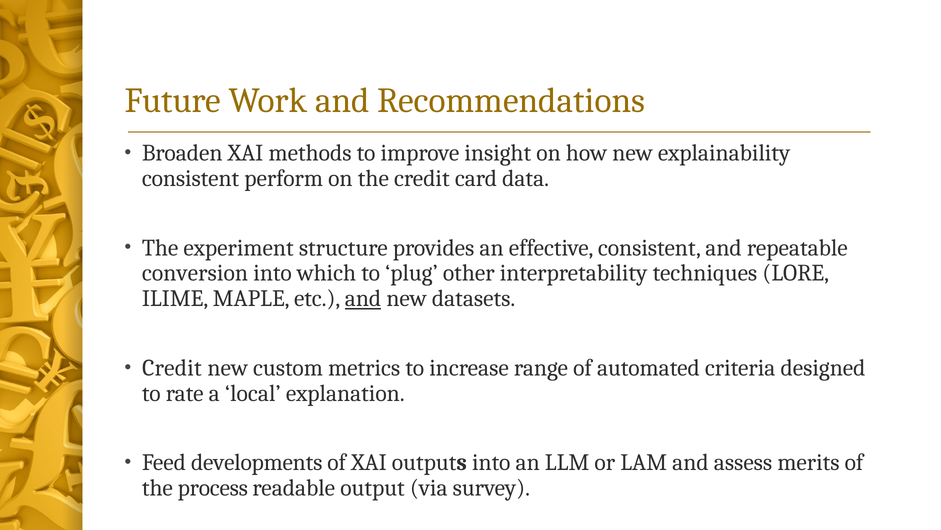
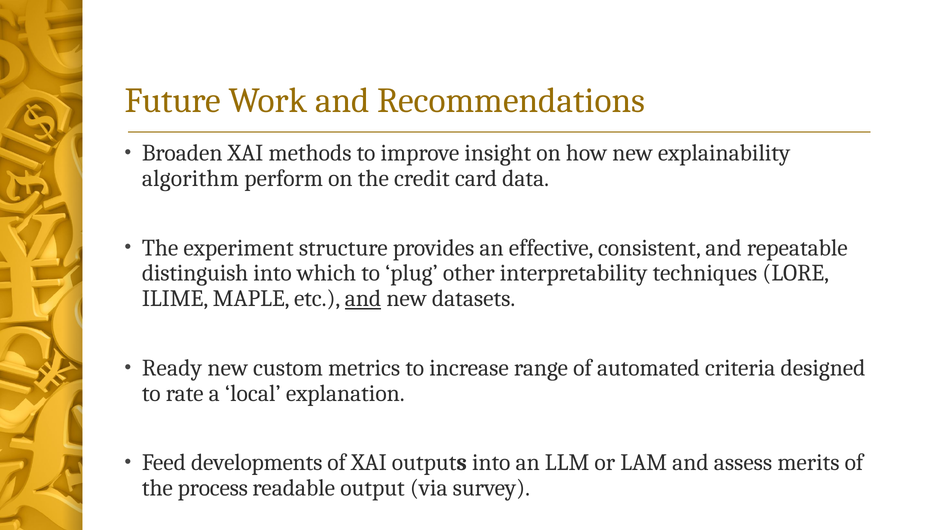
consistent at (191, 178): consistent -> algorithm
conversion: conversion -> distinguish
Credit at (172, 367): Credit -> Ready
